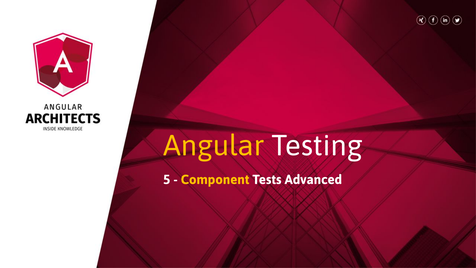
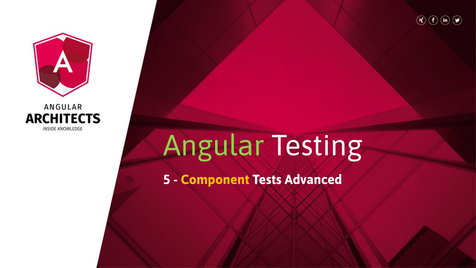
Angular colour: yellow -> light green
